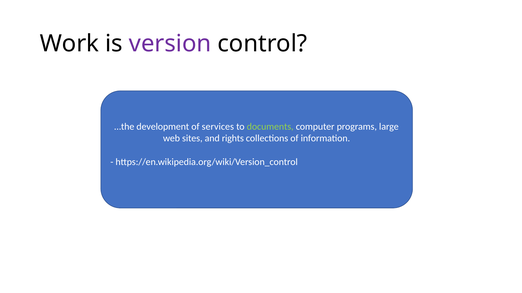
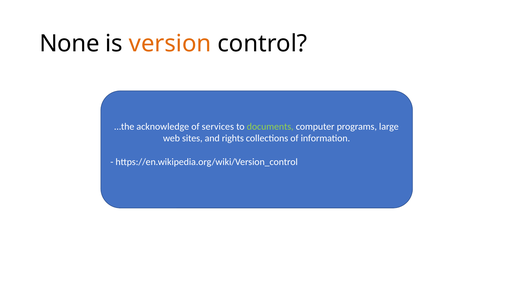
Work: Work -> None
version colour: purple -> orange
development: development -> acknowledge
